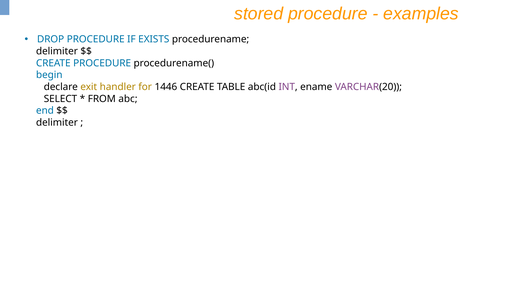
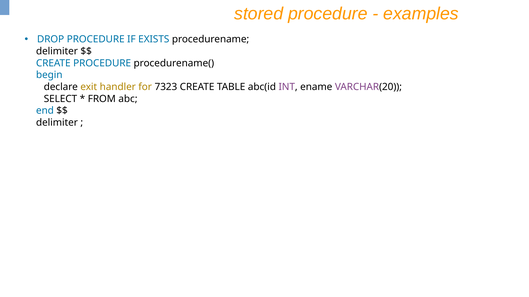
1446: 1446 -> 7323
